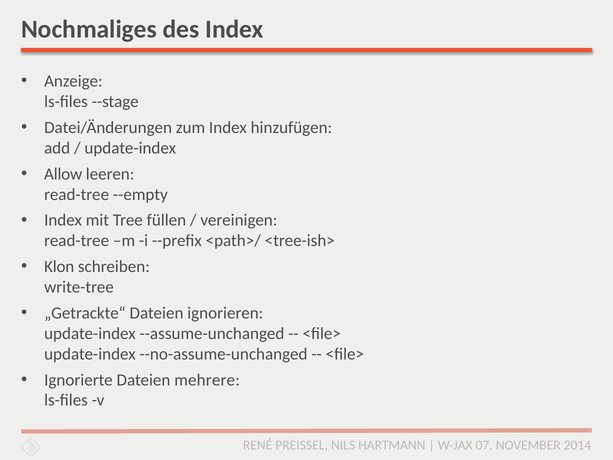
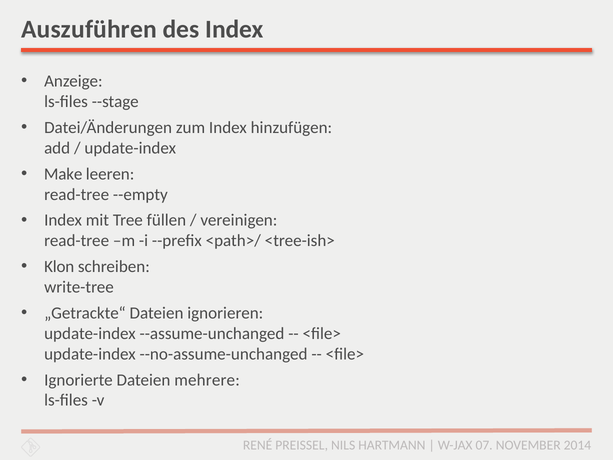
Nochmaliges: Nochmaliges -> Auszuführen
Allow: Allow -> Make
